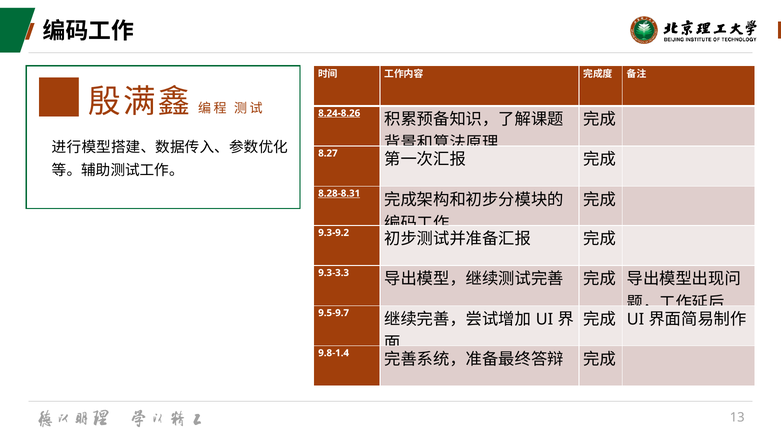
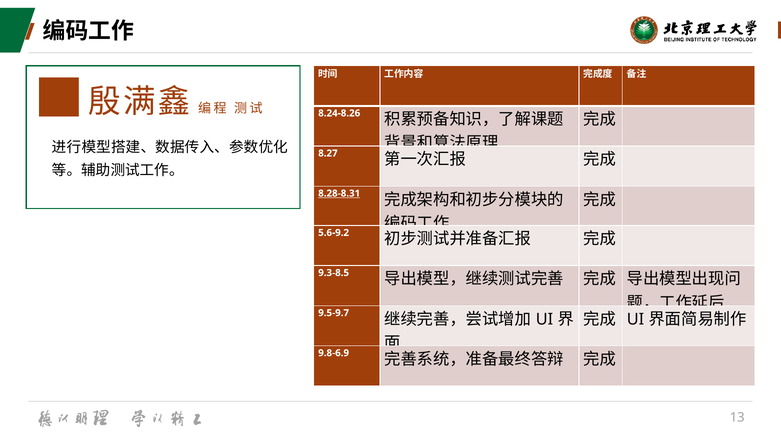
8.24-8.26 underline: present -> none
9.3-9.2: 9.3-9.2 -> 5.6-9.2
9.3-3.3: 9.3-3.3 -> 9.3-8.5
9.8-1.4: 9.8-1.4 -> 9.8-6.9
